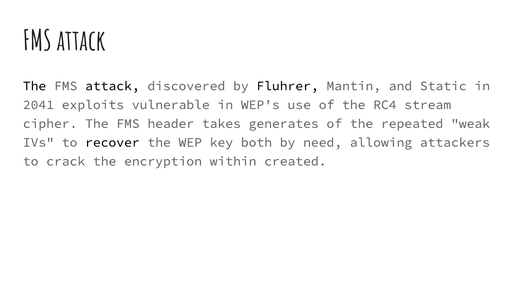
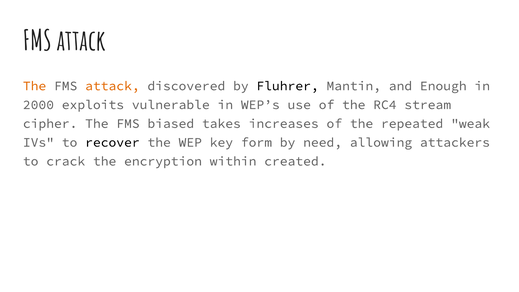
The at (35, 86) colour: black -> orange
attack at (112, 86) colour: black -> orange
Static: Static -> Enough
2041: 2041 -> 2000
header: header -> biased
generates: generates -> increases
both: both -> form
